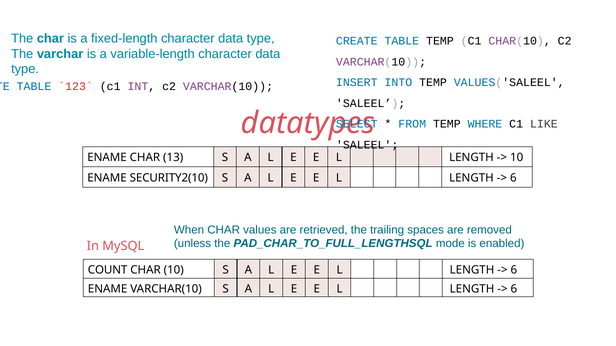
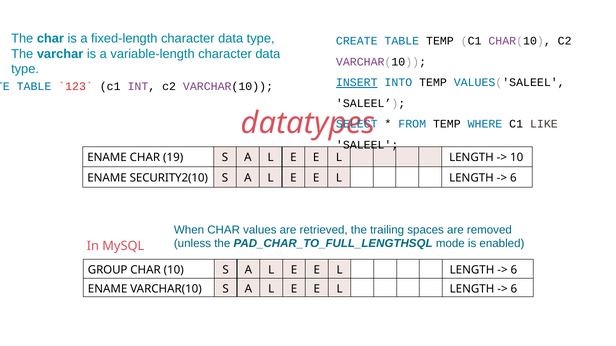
INSERT underline: none -> present
13: 13 -> 19
COUNT: COUNT -> GROUP
